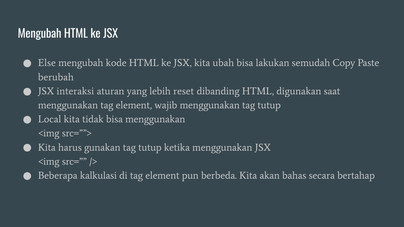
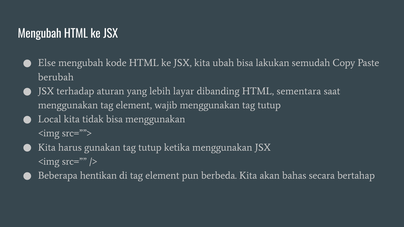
interaksi: interaksi -> terhadap
reset: reset -> layar
digunakan: digunakan -> sementara
kalkulasi: kalkulasi -> hentikan
